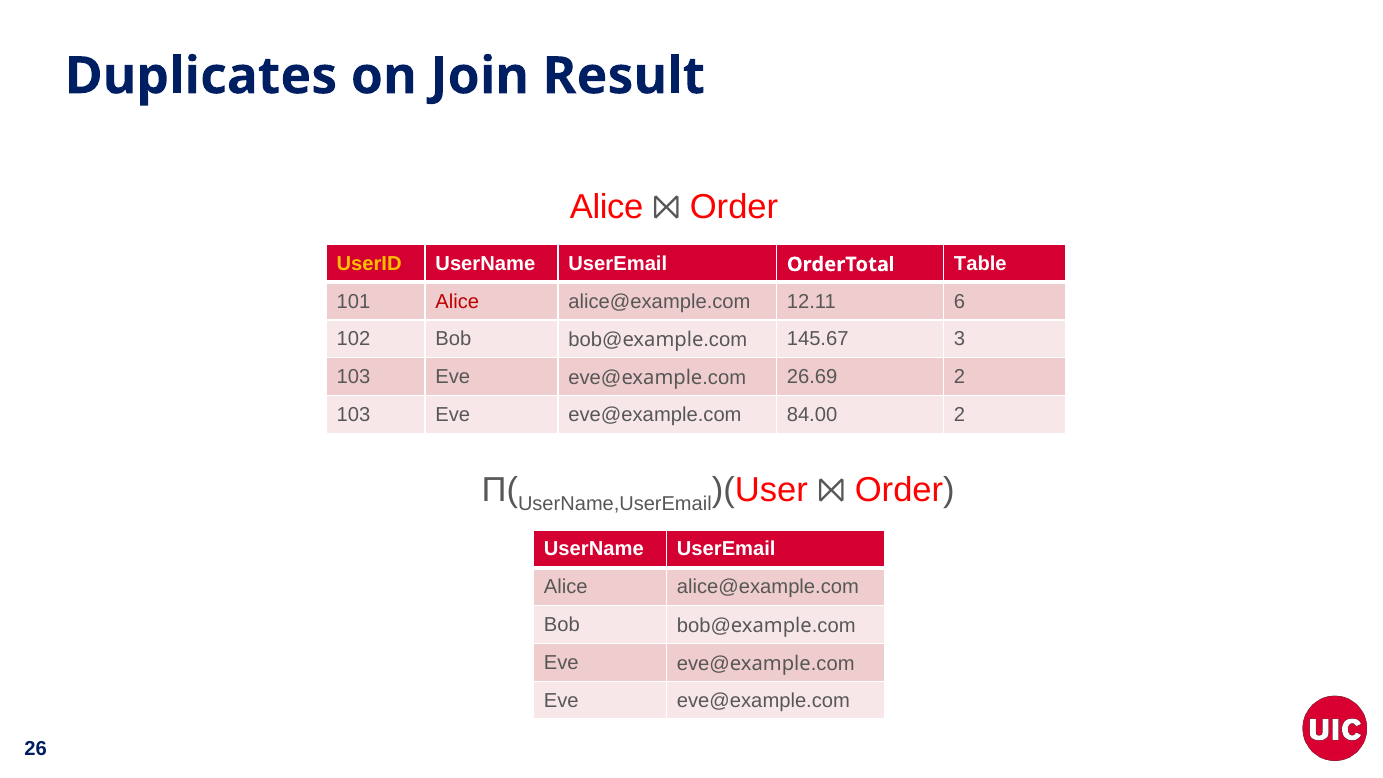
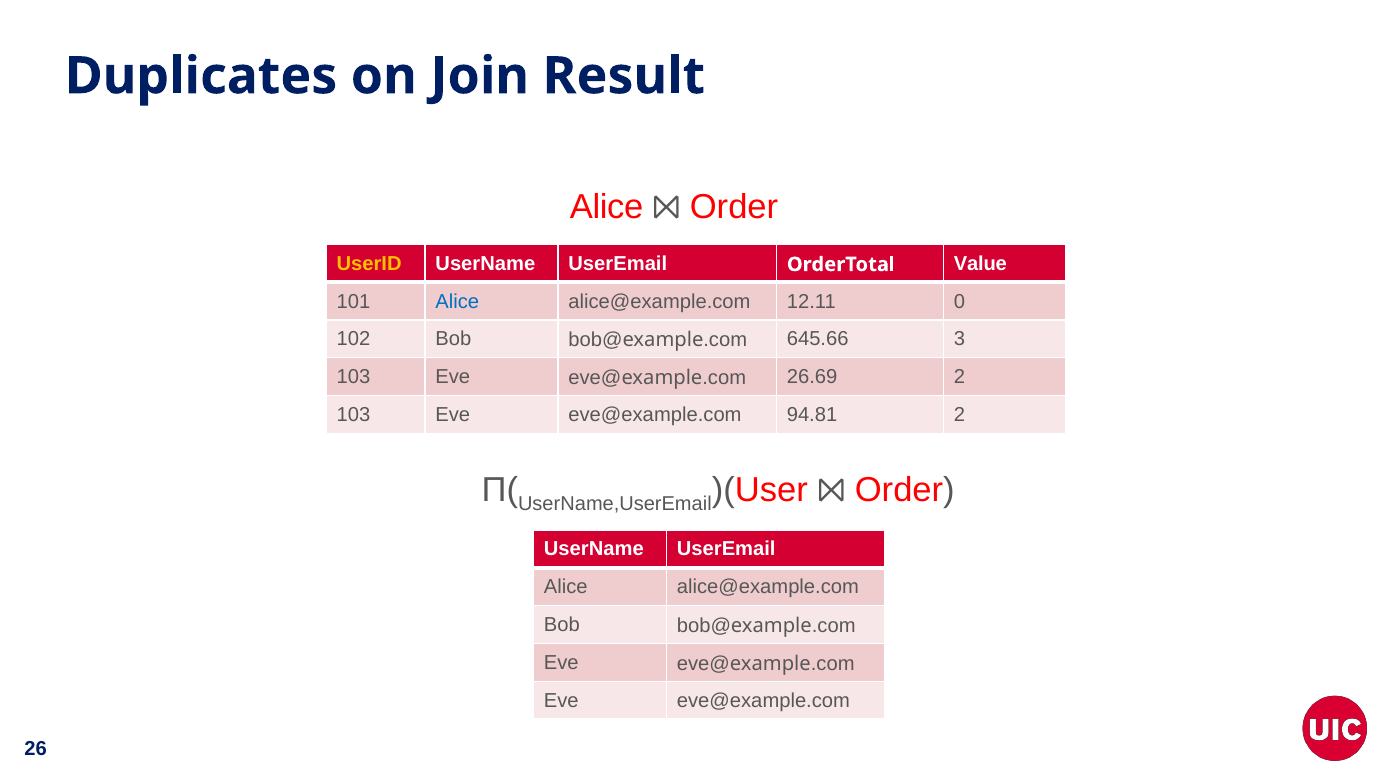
Table: Table -> Value
Alice at (457, 301) colour: red -> blue
6: 6 -> 0
145.67: 145.67 -> 645.66
84.00: 84.00 -> 94.81
